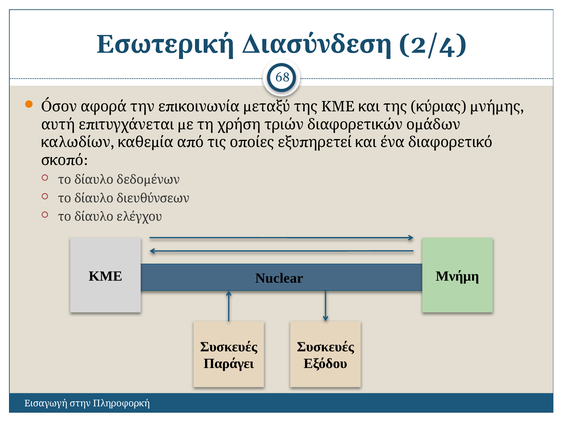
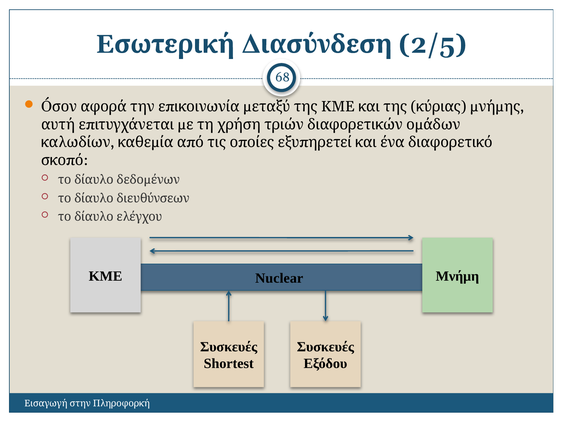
2/4: 2/4 -> 2/5
Παράγει: Παράγει -> Shortest
